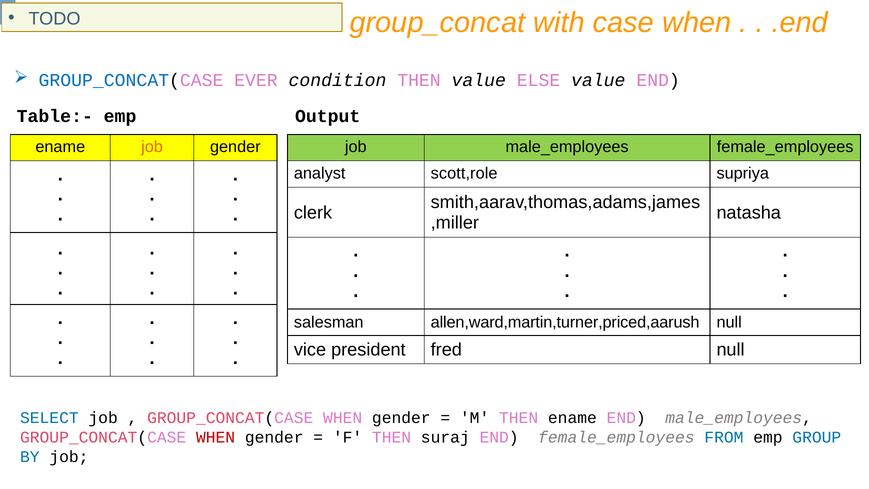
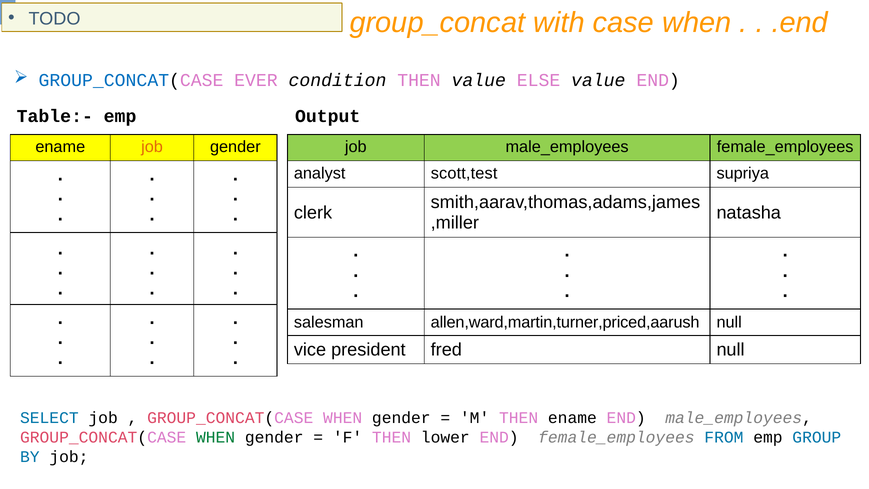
scott,role: scott,role -> scott,test
WHEN at (216, 437) colour: red -> green
suraj: suraj -> lower
